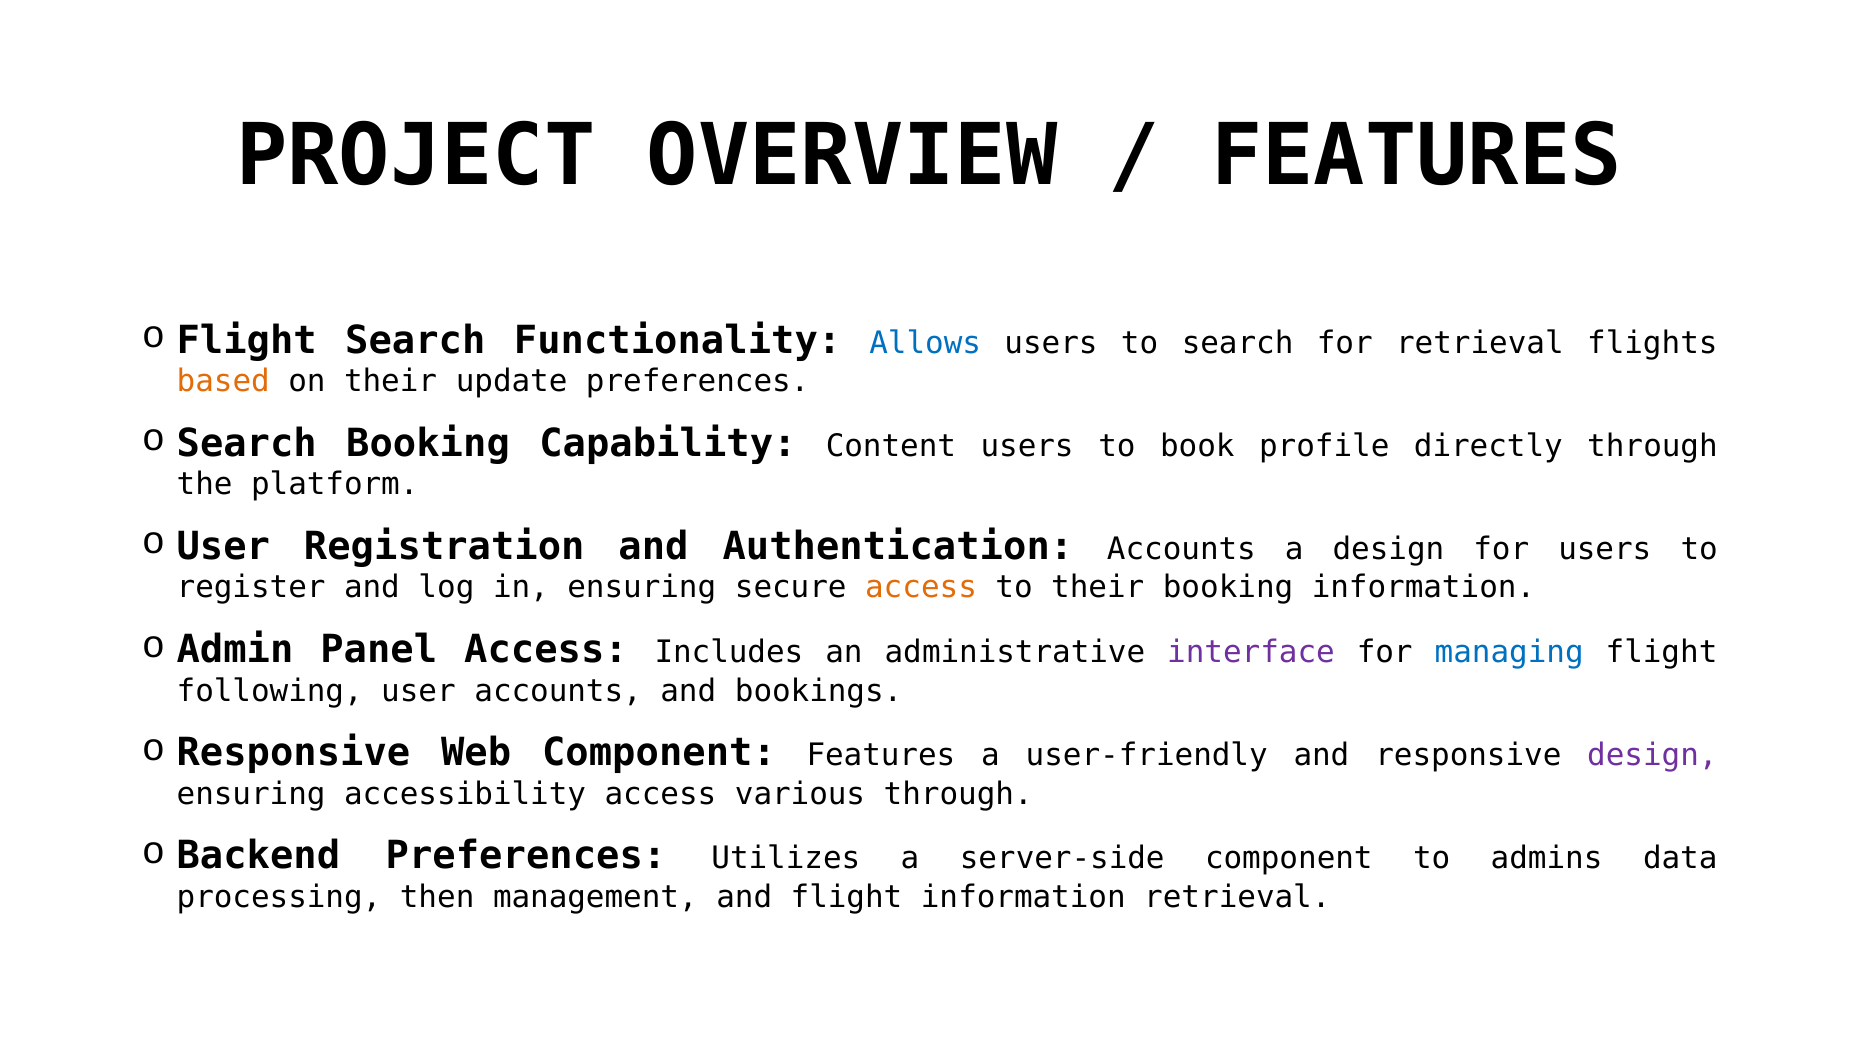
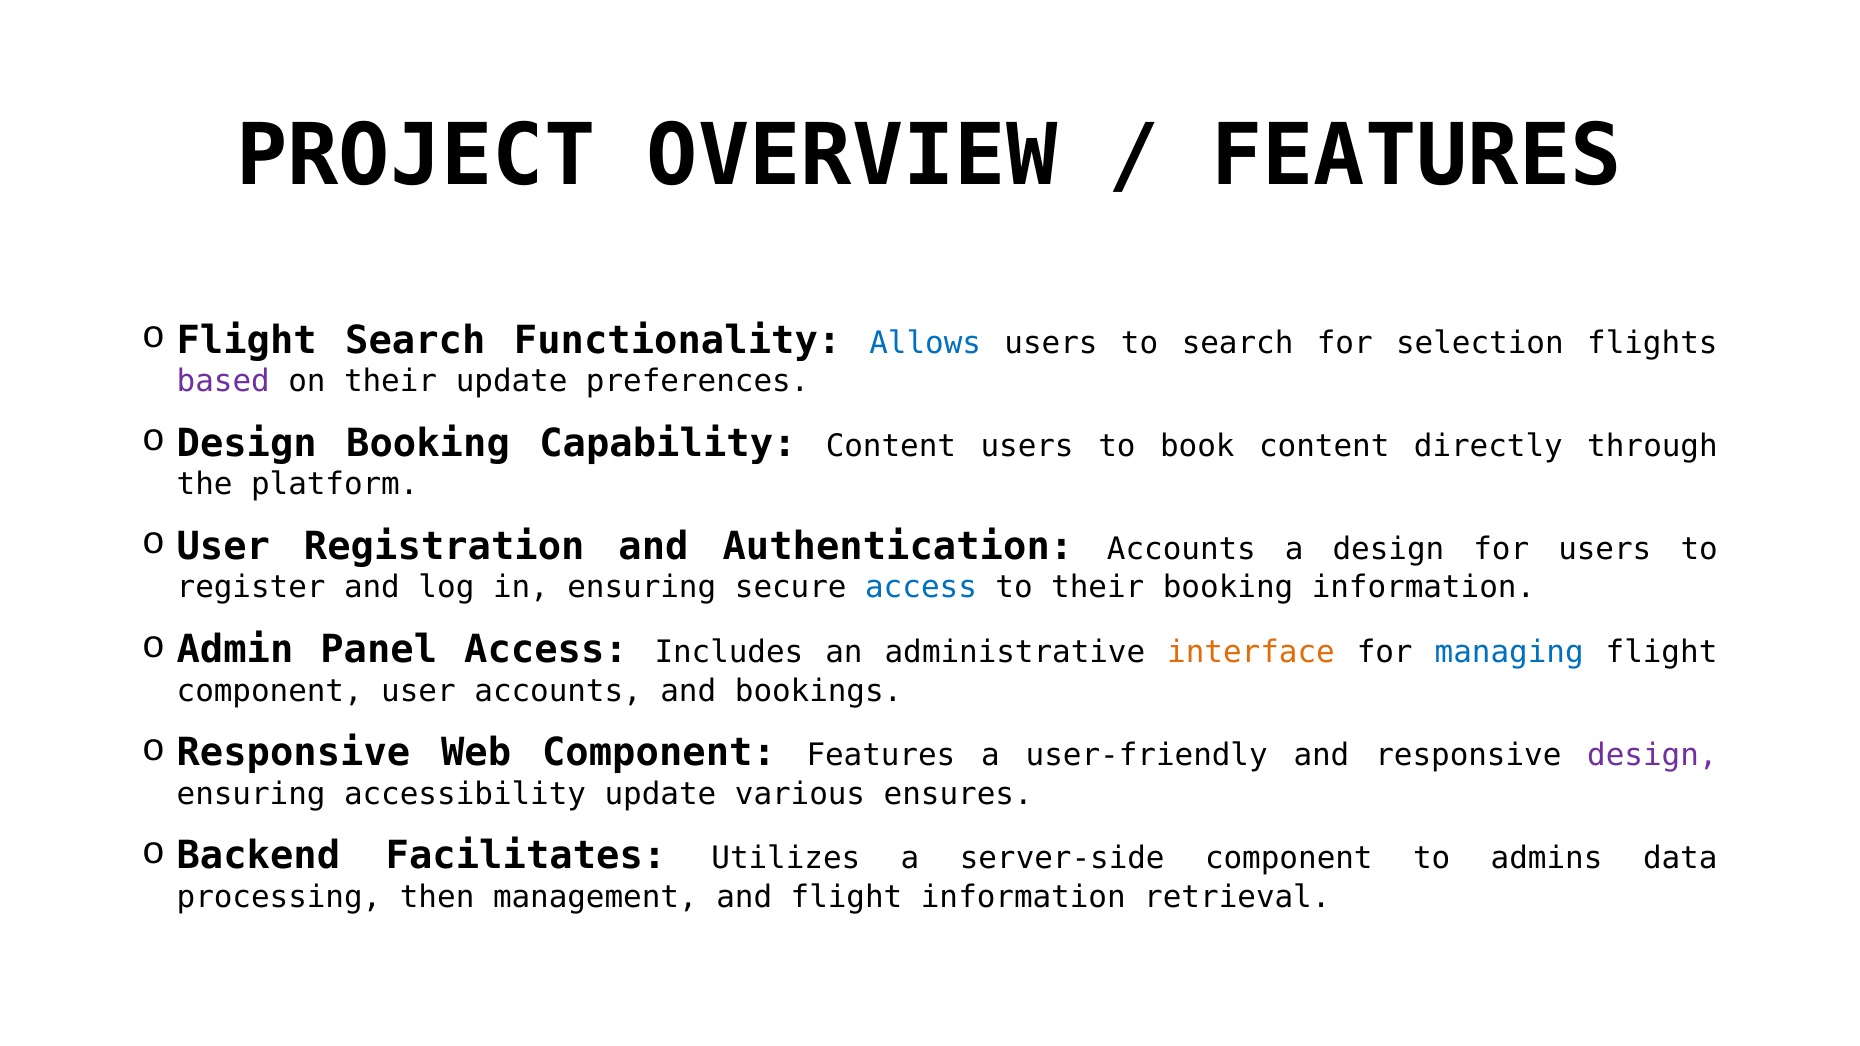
for retrieval: retrieval -> selection
based colour: orange -> purple
Search at (247, 443): Search -> Design
book profile: profile -> content
access at (921, 588) colour: orange -> blue
interface colour: purple -> orange
following at (270, 691): following -> component
accessibility access: access -> update
various through: through -> ensures
Backend Preferences: Preferences -> Facilitates
